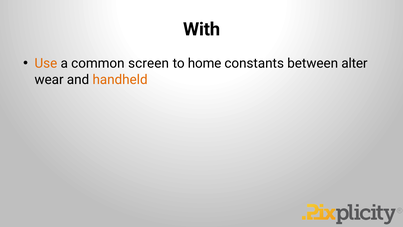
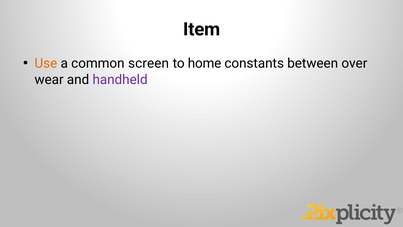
With: With -> Item
alter: alter -> over
handheld colour: orange -> purple
